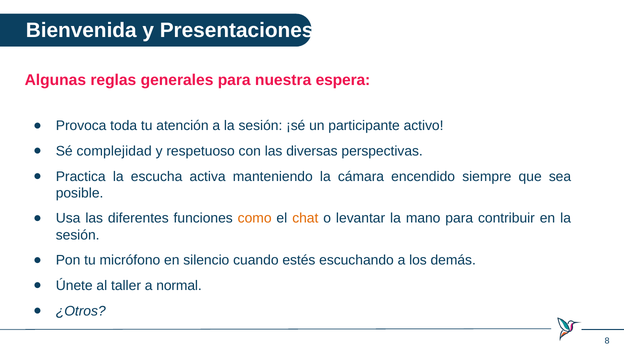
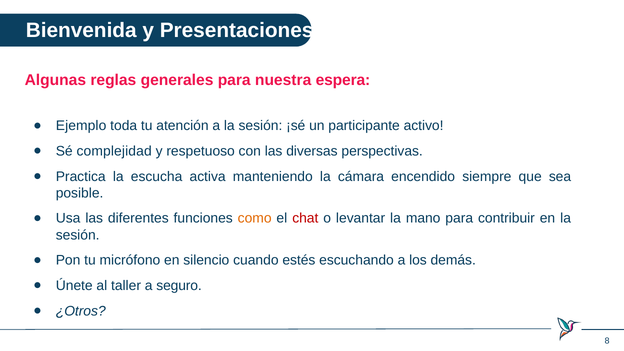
Provoca: Provoca -> Ejemplo
chat colour: orange -> red
normal: normal -> seguro
